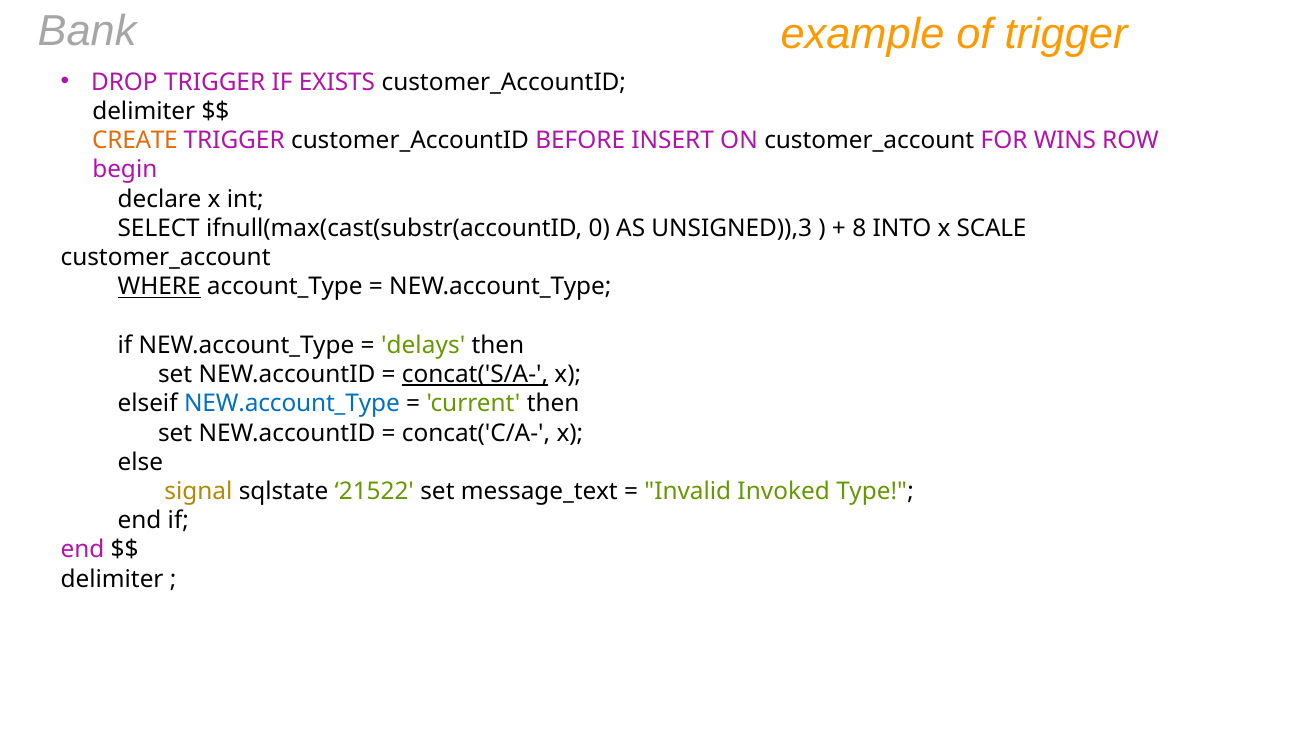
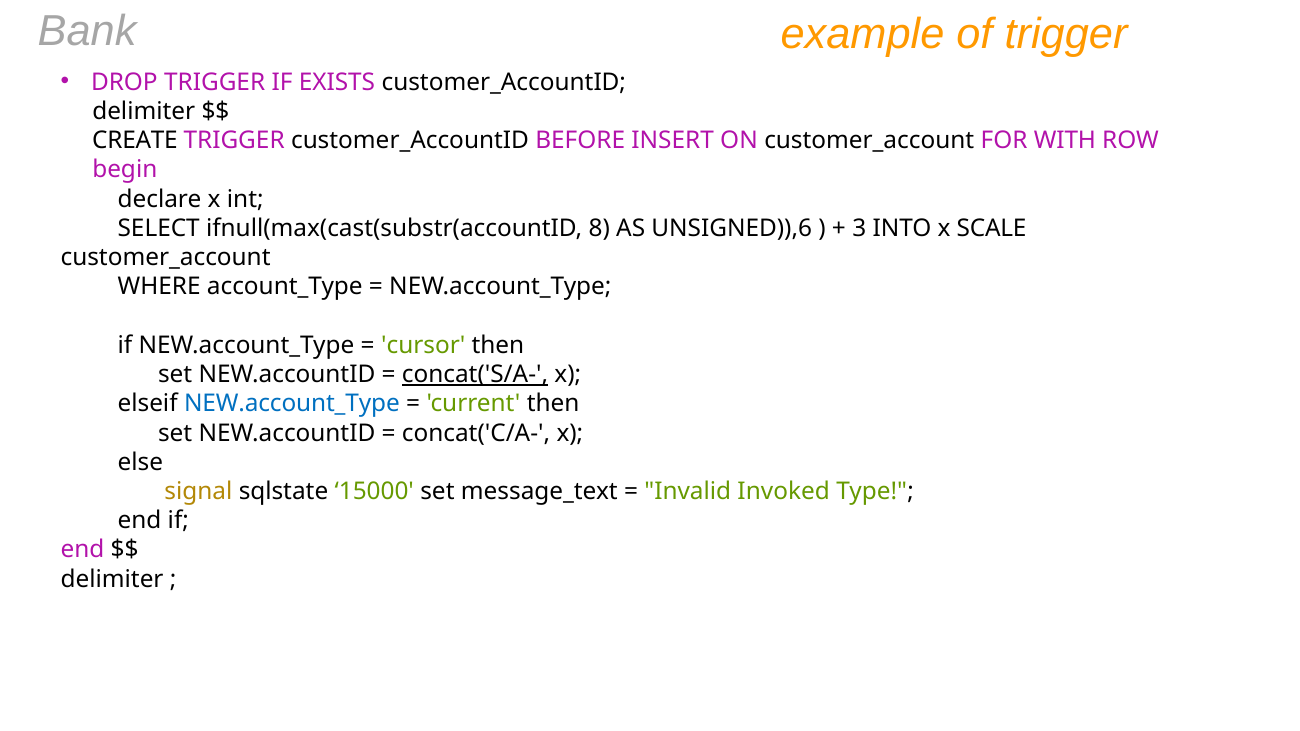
CREATE colour: orange -> black
WINS: WINS -> WITH
0: 0 -> 8
UNSIGNED)),3: UNSIGNED)),3 -> UNSIGNED)),6
8: 8 -> 3
WHERE underline: present -> none
delays: delays -> cursor
21522: 21522 -> 15000
